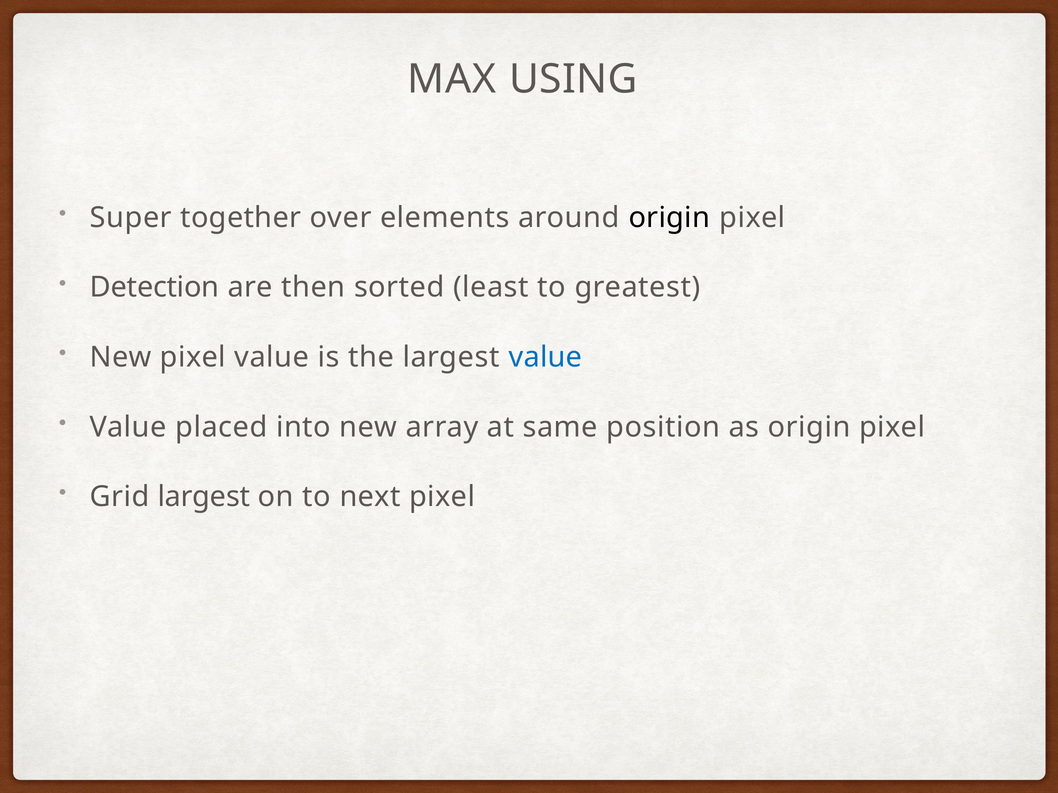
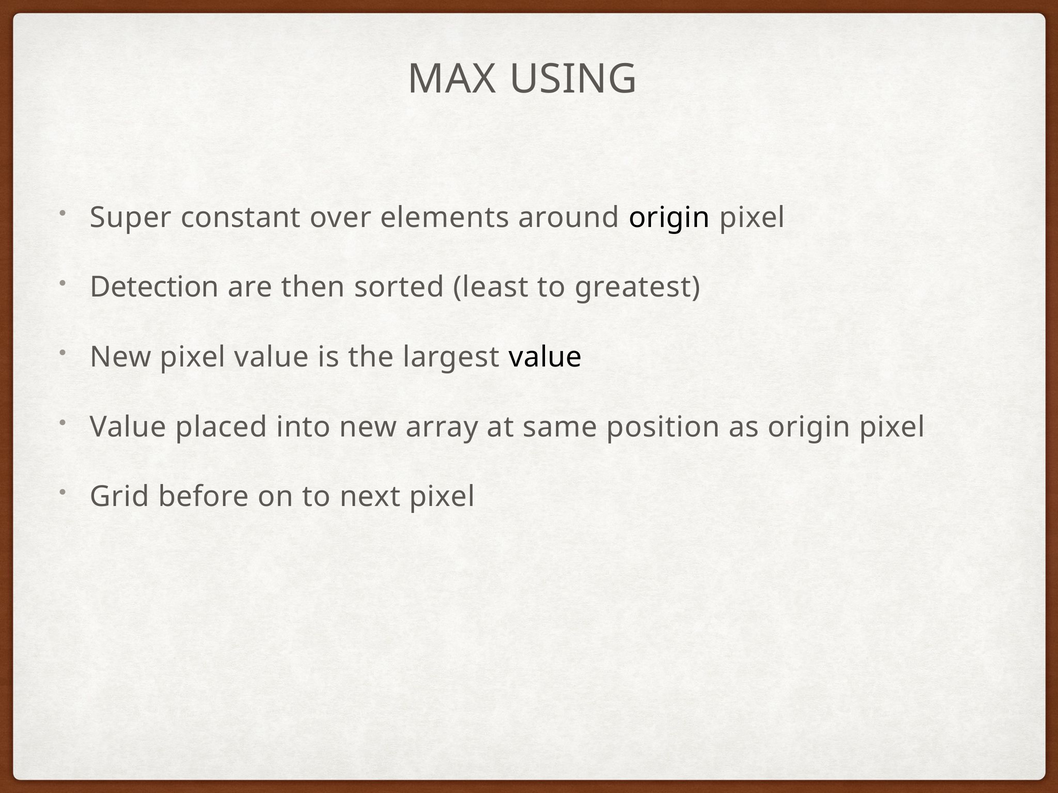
together: together -> constant
value at (545, 357) colour: blue -> black
Grid largest: largest -> before
